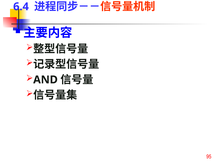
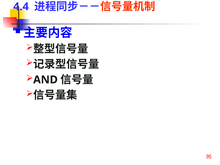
6.4: 6.4 -> 4.4
